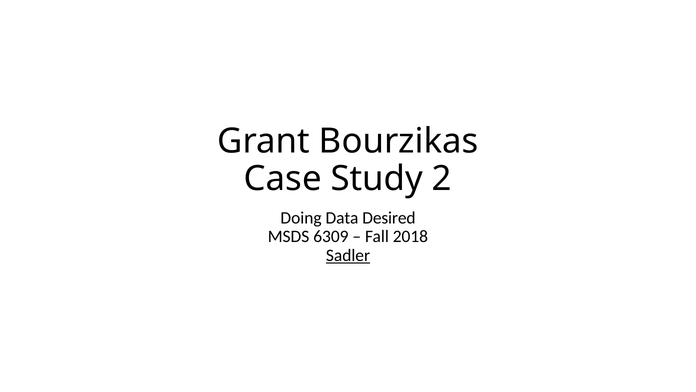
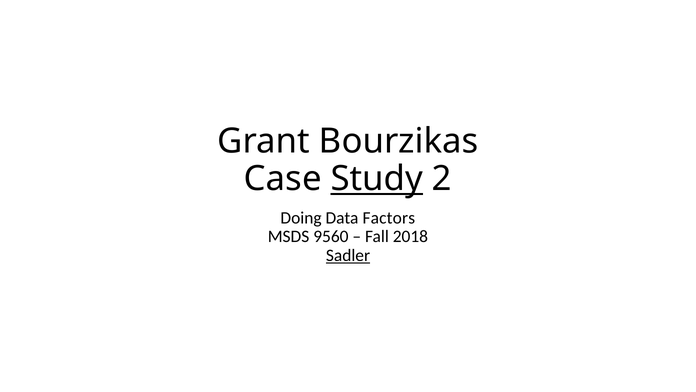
Study underline: none -> present
Desired: Desired -> Factors
6309: 6309 -> 9560
